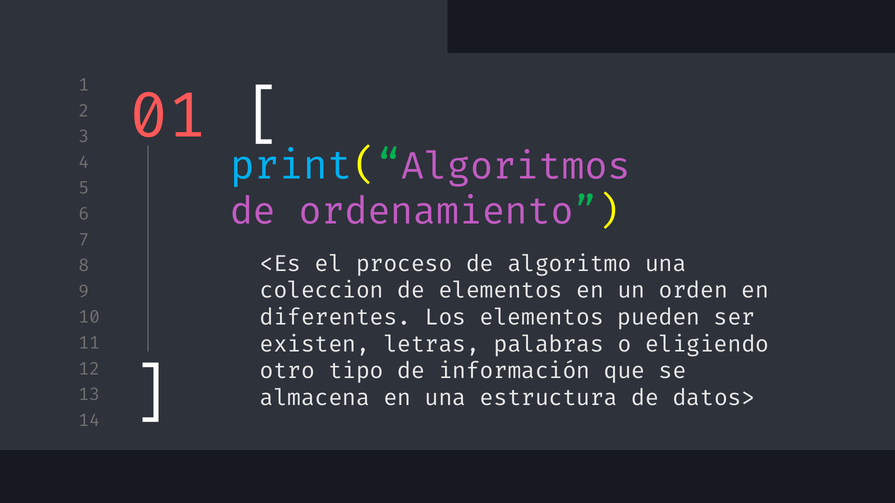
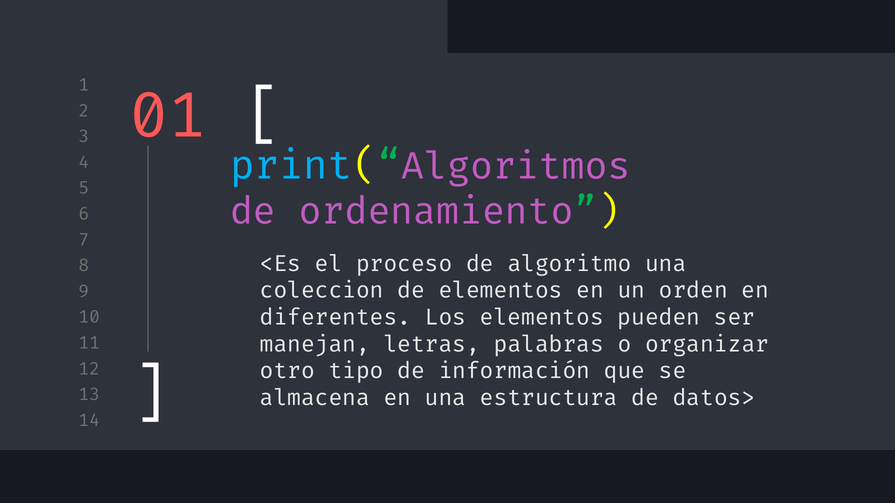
existen: existen -> manejan
eligiendo: eligiendo -> organizar
